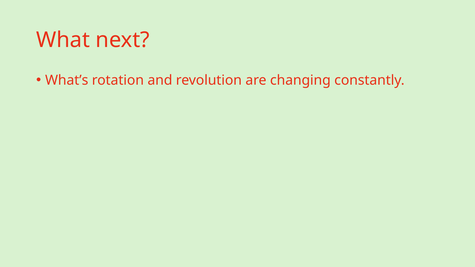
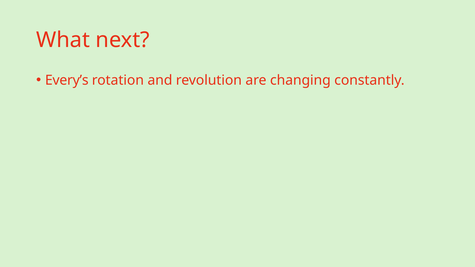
What’s: What’s -> Every’s
